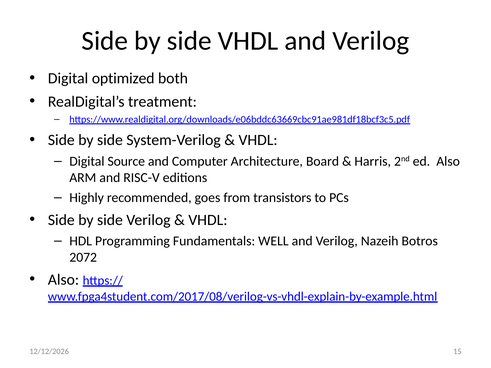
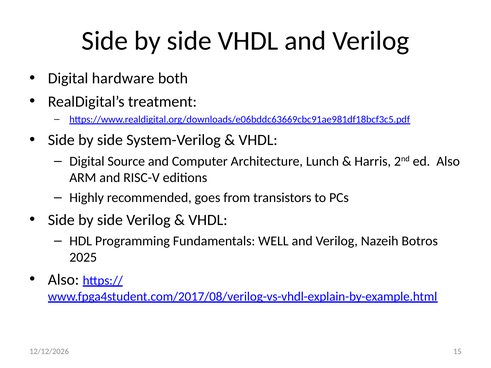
optimized: optimized -> hardware
Board: Board -> Lunch
2072: 2072 -> 2025
